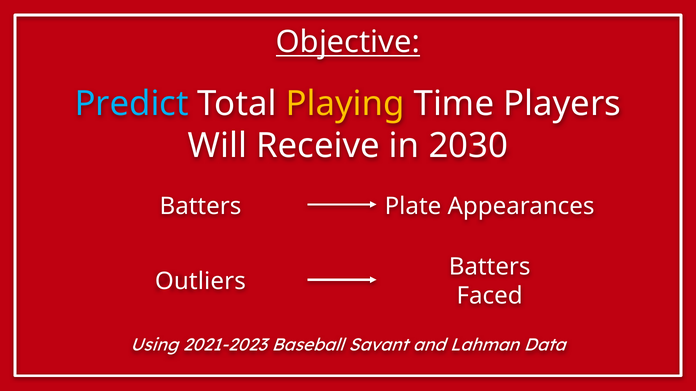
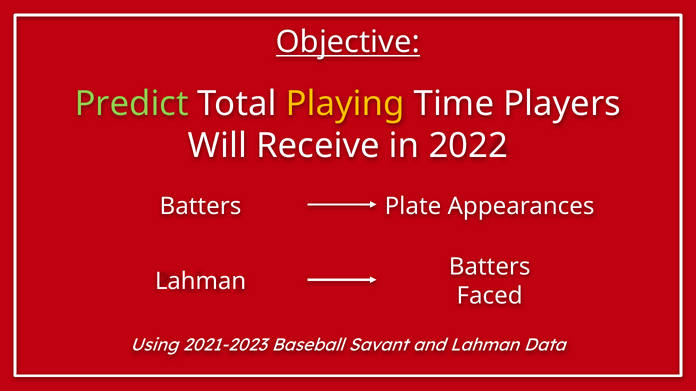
Predict colour: light blue -> light green
2030: 2030 -> 2022
Outliers at (200, 282): Outliers -> Lahman
